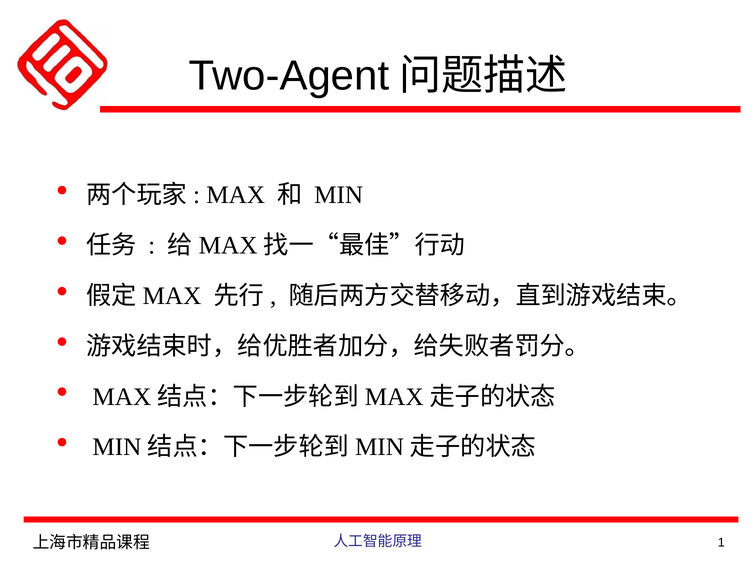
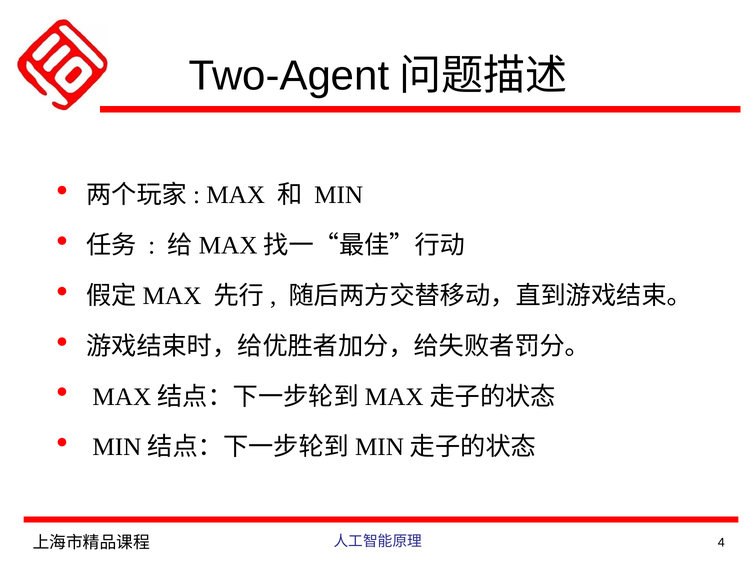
1: 1 -> 4
